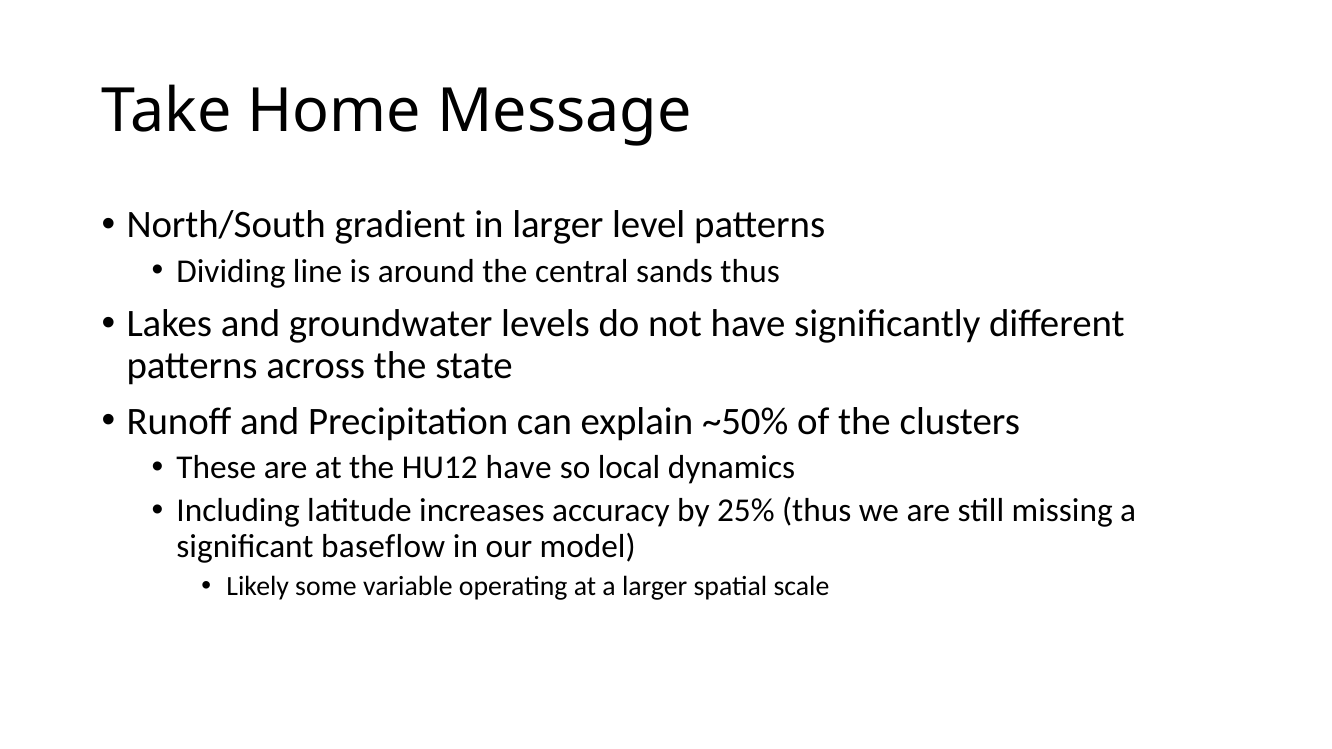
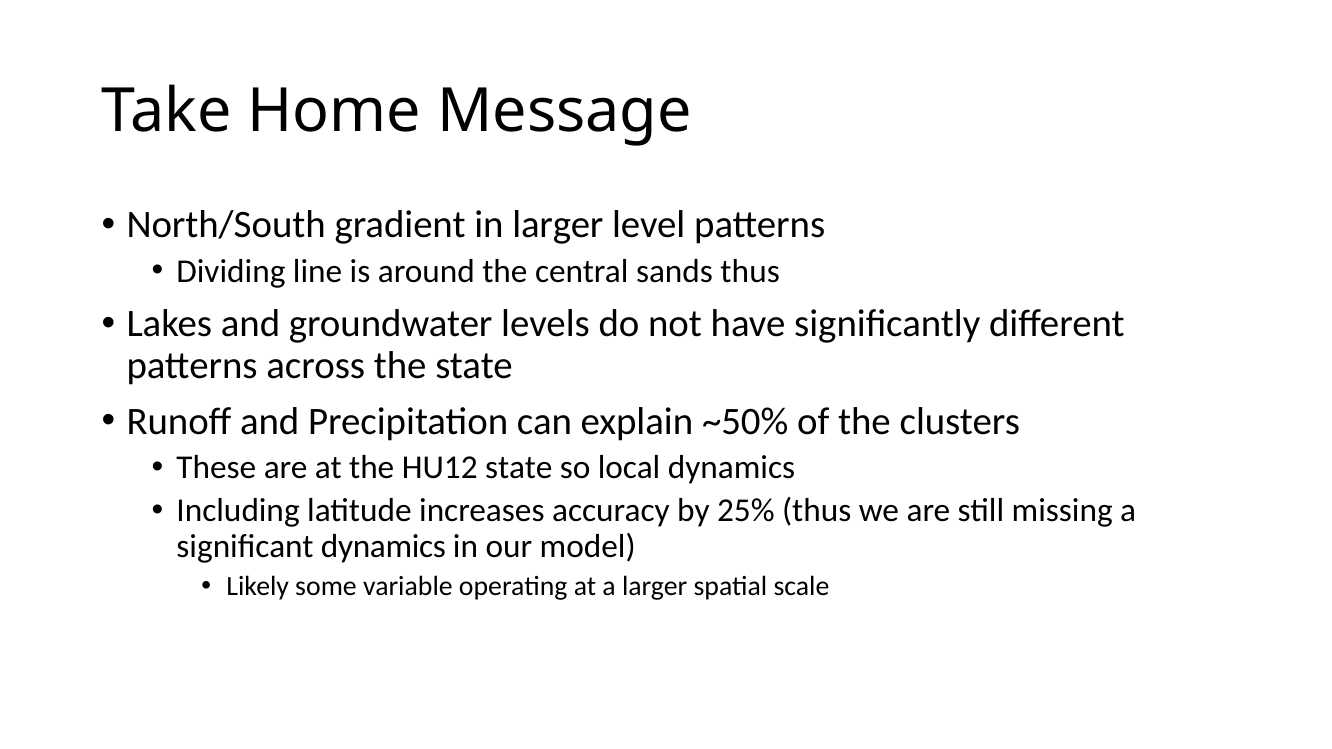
HU12 have: have -> state
significant baseflow: baseflow -> dynamics
